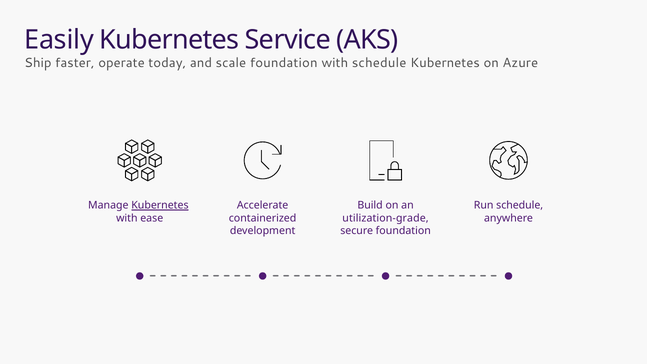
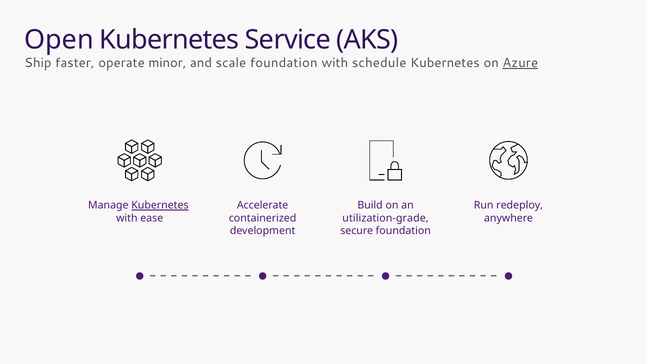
Easily: Easily -> Open
today: today -> minor
Azure underline: none -> present
Run schedule: schedule -> redeploy
